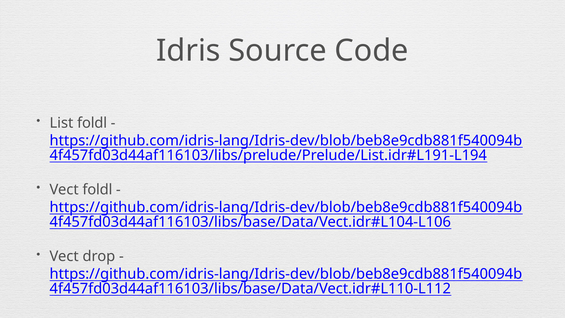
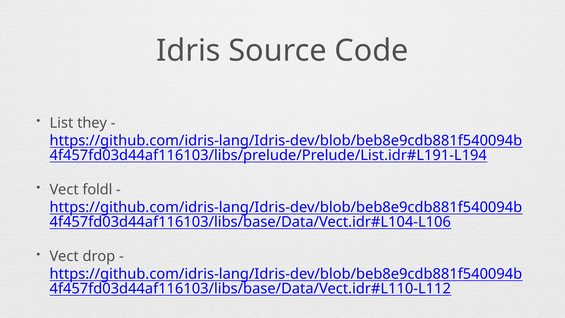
List foldl: foldl -> they
